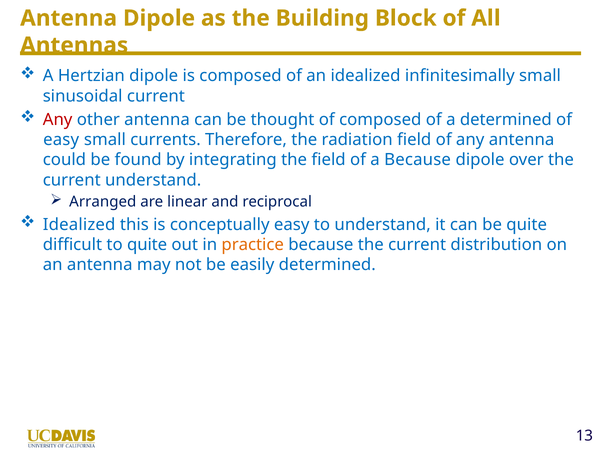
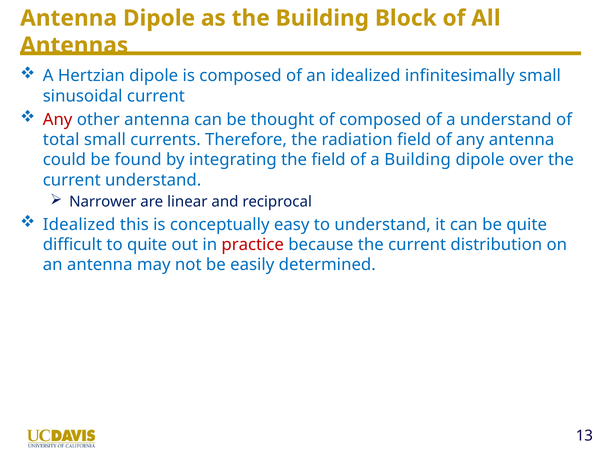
a determined: determined -> understand
easy at (61, 140): easy -> total
a Because: Because -> Building
Arranged: Arranged -> Narrower
practice colour: orange -> red
